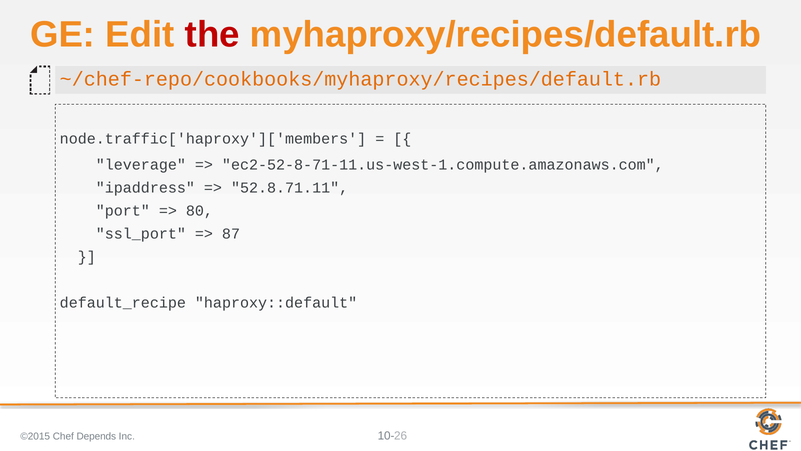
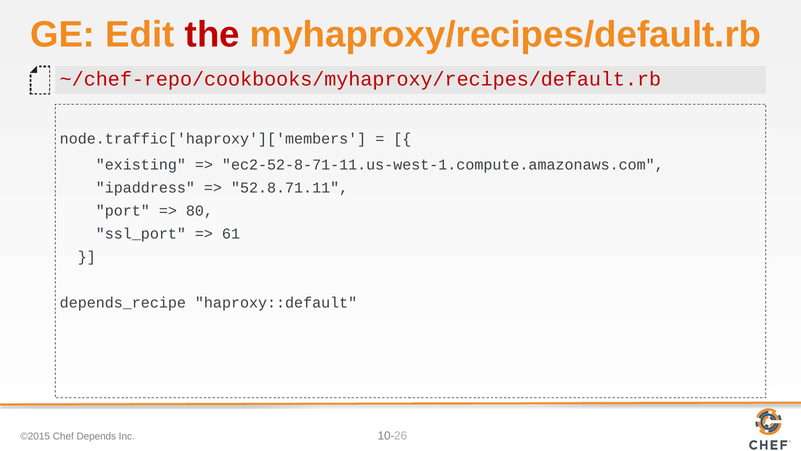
~/chef-repo/cookbooks/myhaproxy/recipes/default.rb colour: orange -> red
leverage: leverage -> existing
87: 87 -> 61
default_recipe: default_recipe -> depends_recipe
